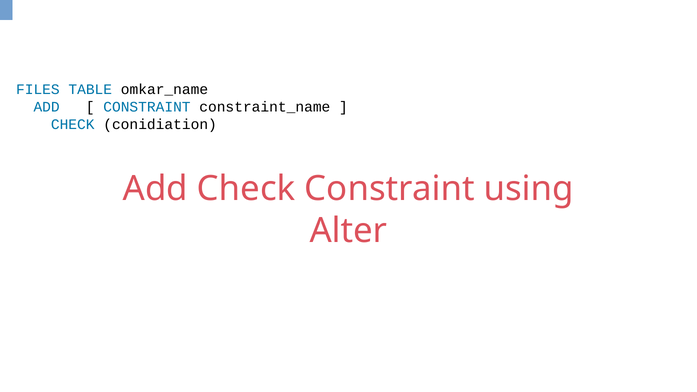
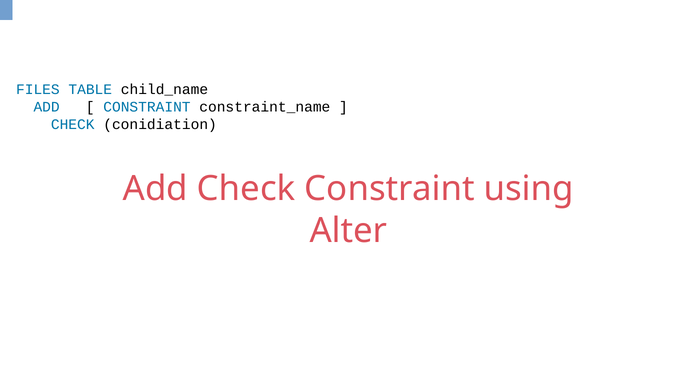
omkar_name: omkar_name -> child_name
